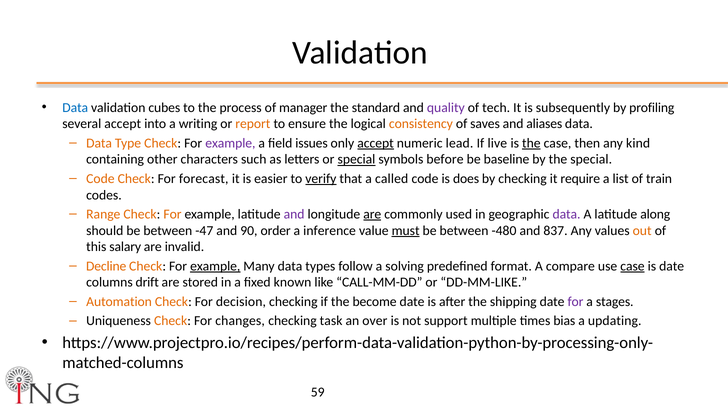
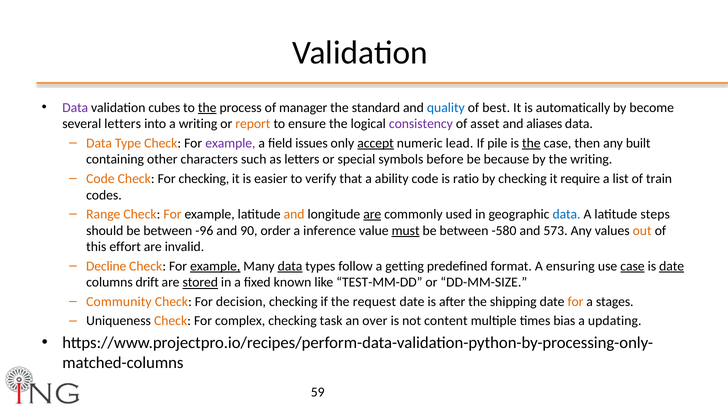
Data at (75, 107) colour: blue -> purple
the at (207, 107) underline: none -> present
quality colour: purple -> blue
tech: tech -> best
subsequently: subsequently -> automatically
profiling: profiling -> become
several accept: accept -> letters
consistency colour: orange -> purple
saves: saves -> asset
live: live -> pile
kind: kind -> built
special at (356, 159) underline: present -> none
baseline: baseline -> because
the special: special -> writing
For forecast: forecast -> checking
verify underline: present -> none
called: called -> ability
does: does -> ratio
and at (294, 214) colour: purple -> orange
data at (567, 214) colour: purple -> blue
along: along -> steps
-47: -47 -> -96
-480: -480 -> -580
837: 837 -> 573
salary: salary -> effort
data at (290, 266) underline: none -> present
solving: solving -> getting
compare: compare -> ensuring
date at (672, 266) underline: none -> present
stored underline: none -> present
CALL-MM-DD: CALL-MM-DD -> TEST-MM-DD
DD-MM-LIKE: DD-MM-LIKE -> DD-MM-SIZE
Automation: Automation -> Community
become: become -> request
for at (575, 301) colour: purple -> orange
changes: changes -> complex
support: support -> content
